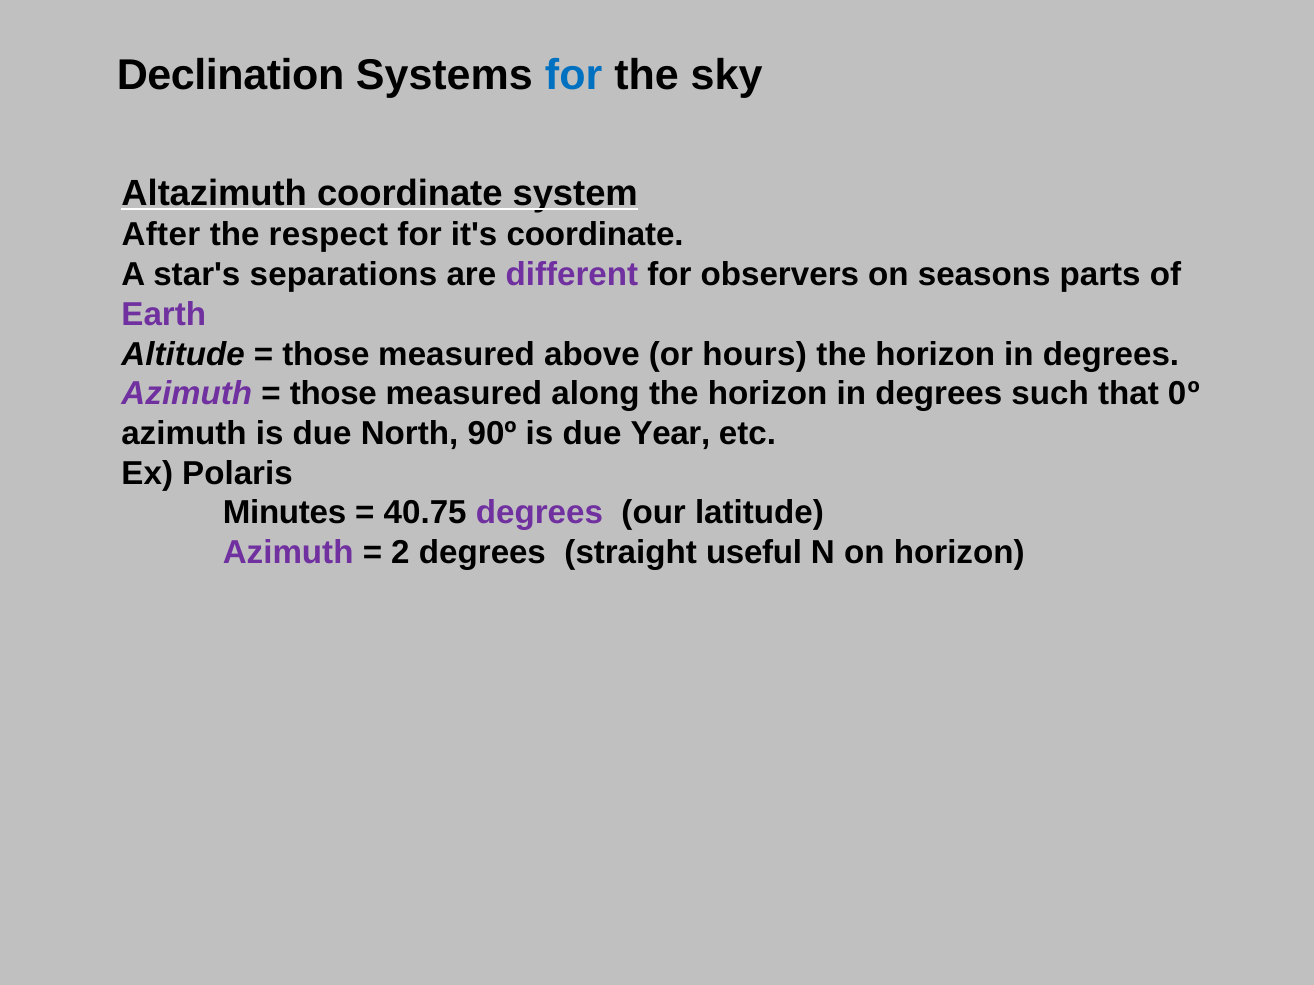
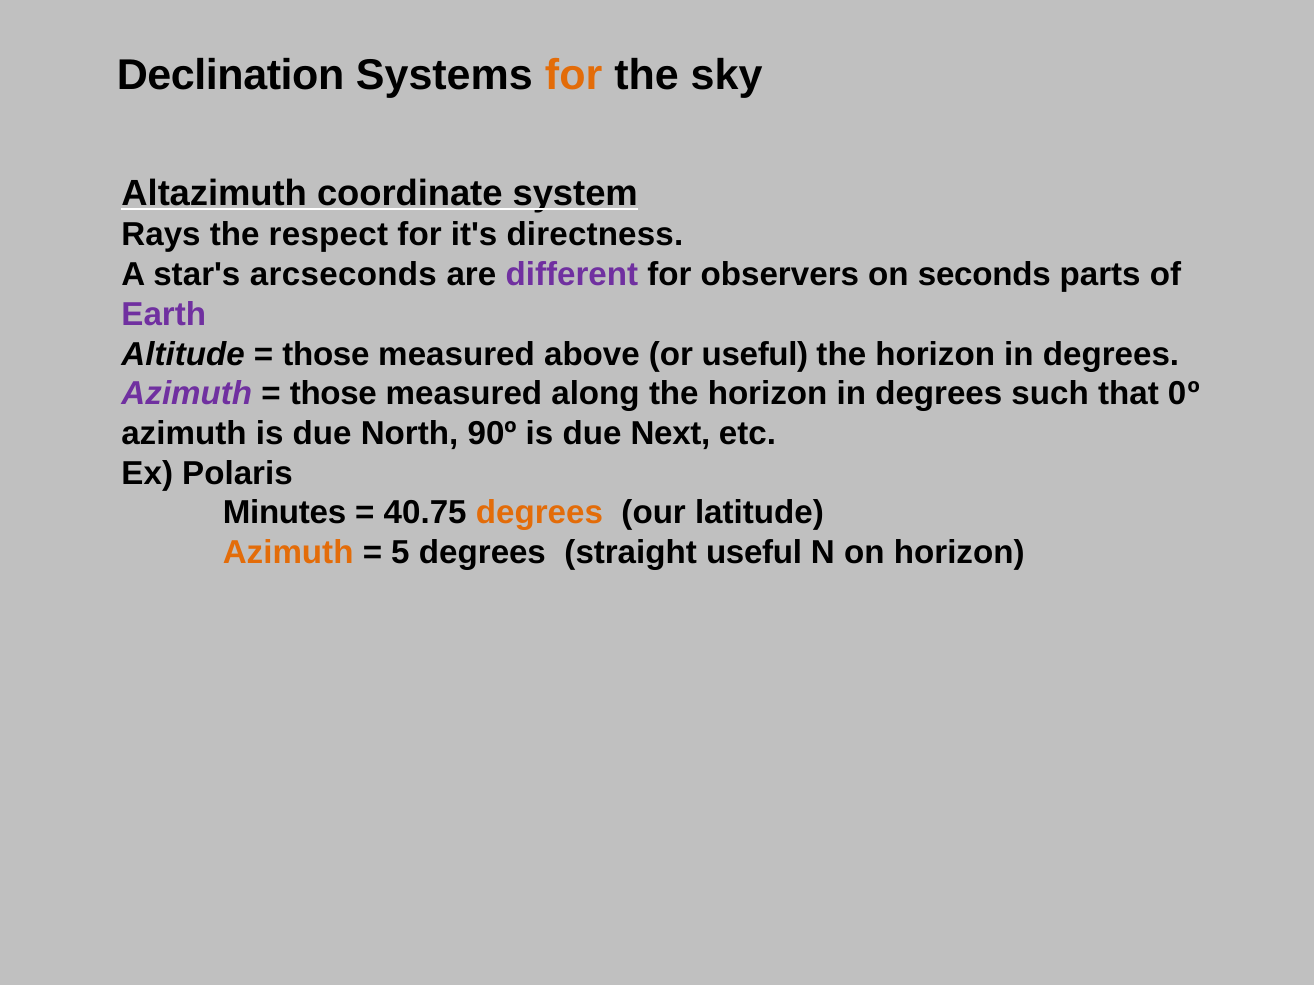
for at (574, 75) colour: blue -> orange
After: After -> Rays
it's coordinate: coordinate -> directness
separations: separations -> arcseconds
seasons: seasons -> seconds
or hours: hours -> useful
Year: Year -> Next
degrees at (539, 513) colour: purple -> orange
Azimuth at (288, 553) colour: purple -> orange
2: 2 -> 5
